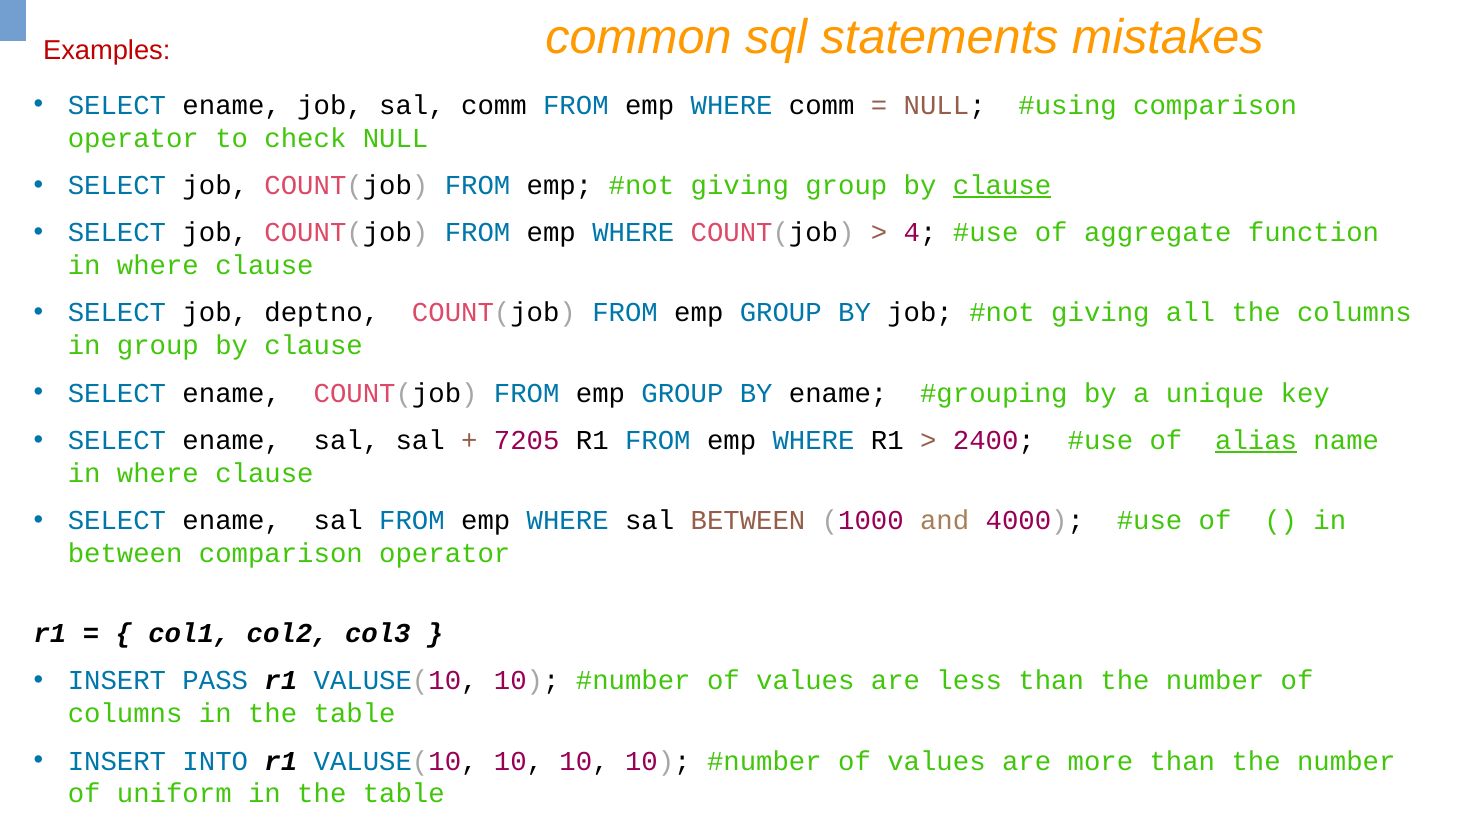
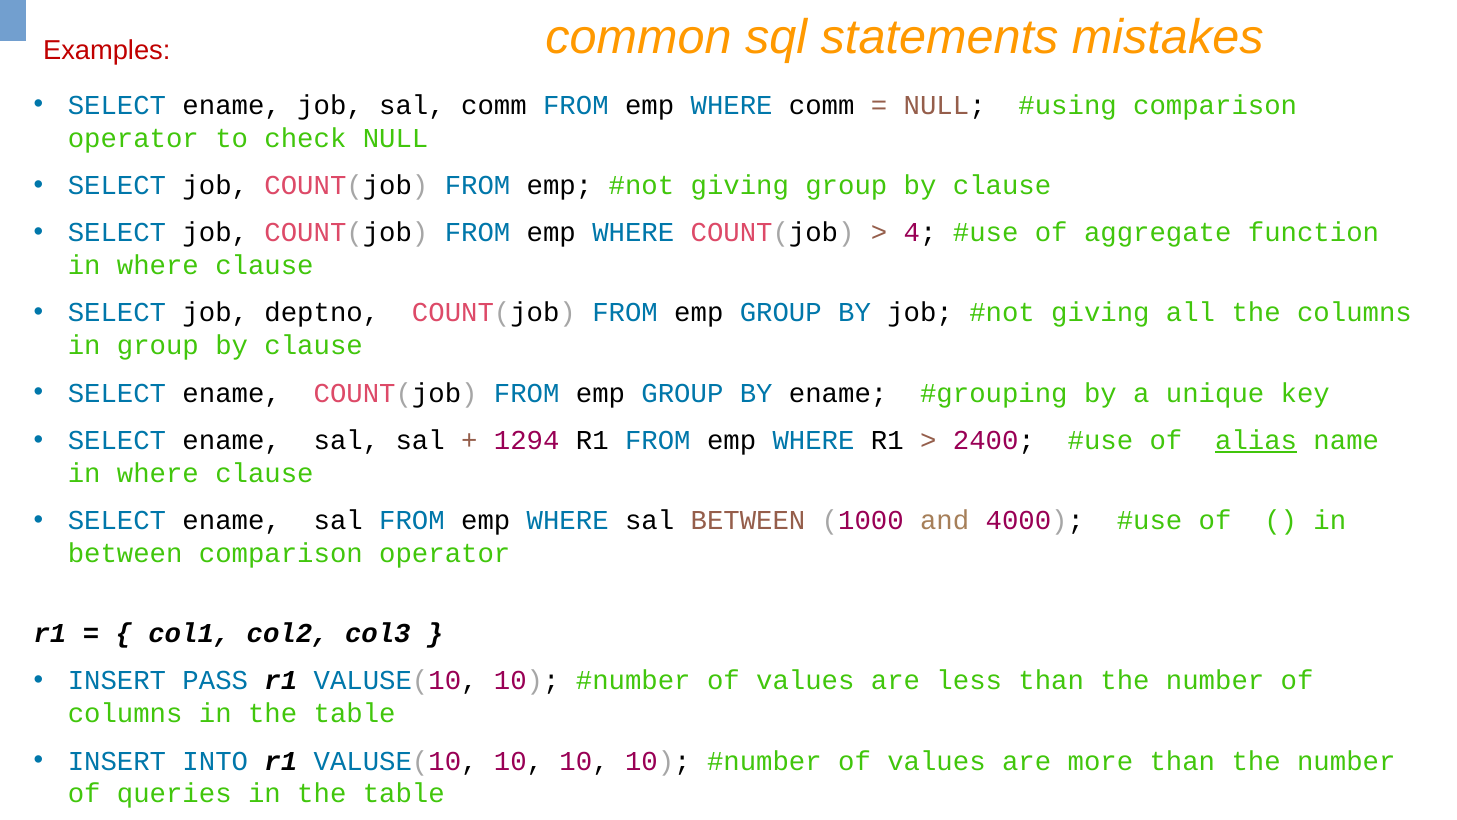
clause at (1002, 185) underline: present -> none
7205: 7205 -> 1294
uniform: uniform -> queries
